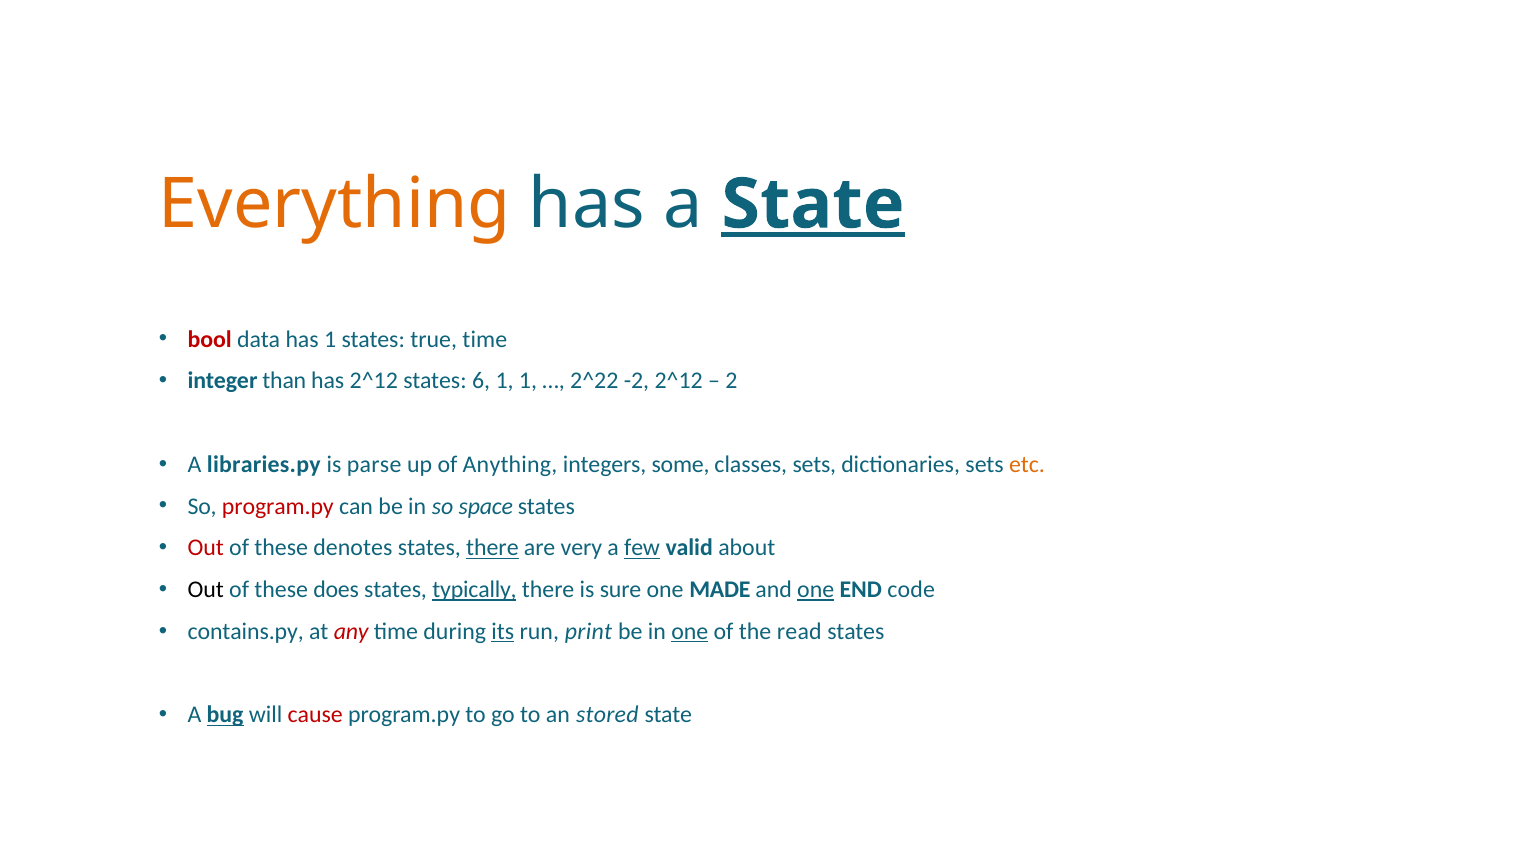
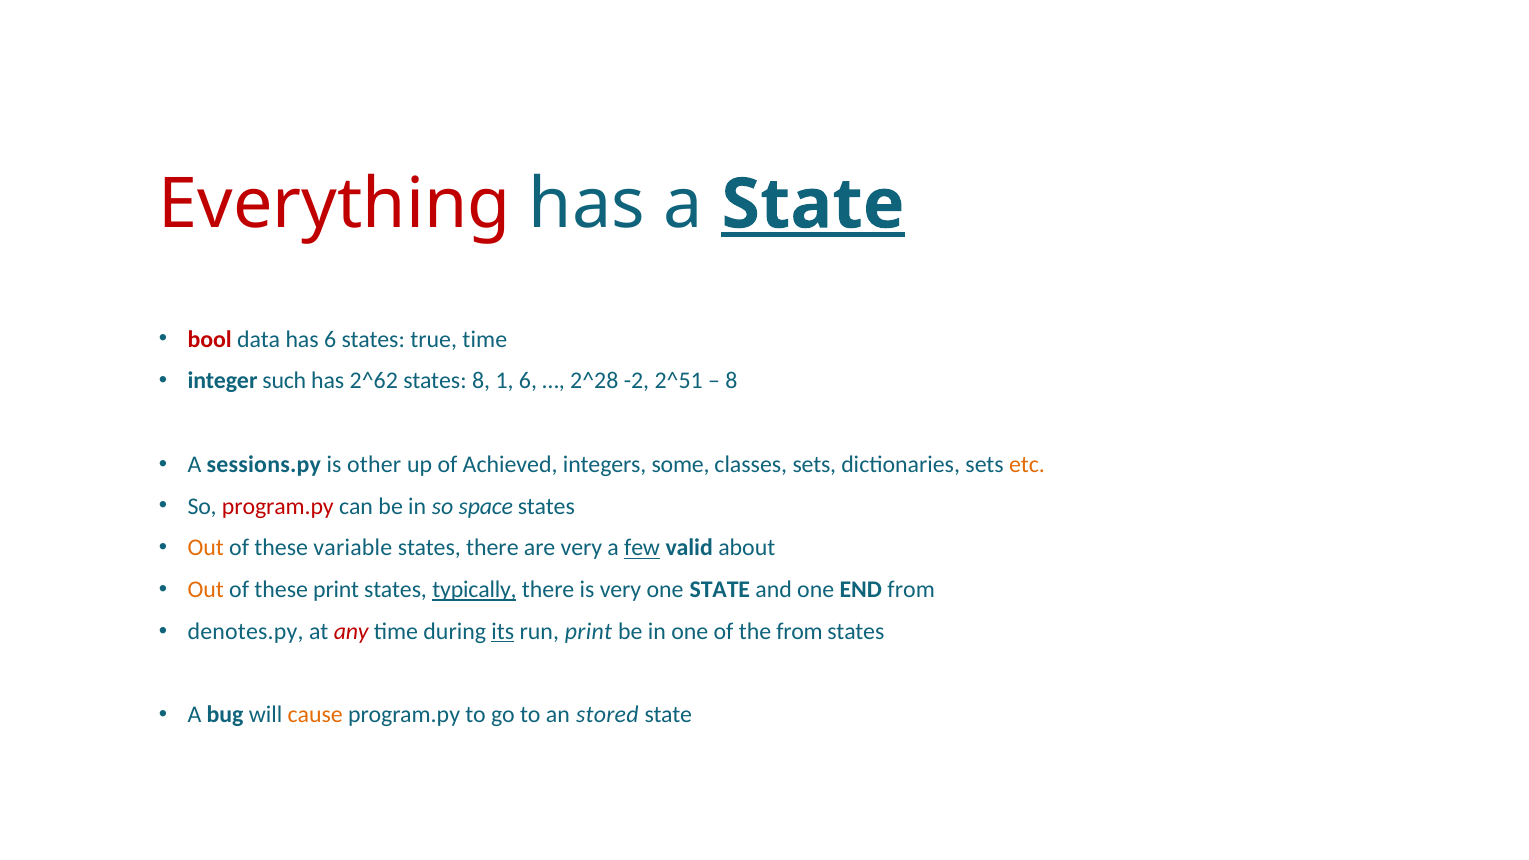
Everything colour: orange -> red
has 1: 1 -> 6
than: than -> such
has 2^12: 2^12 -> 2^62
states 6: 6 -> 8
1 1: 1 -> 6
2^22: 2^22 -> 2^28
-2 2^12: 2^12 -> 2^51
2 at (732, 381): 2 -> 8
libraries.py: libraries.py -> sessions.py
parse: parse -> other
Anything: Anything -> Achieved
Out at (206, 548) colour: red -> orange
denotes: denotes -> variable
there at (492, 548) underline: present -> none
Out at (206, 590) colour: black -> orange
these does: does -> print
is sure: sure -> very
one MADE: MADE -> STATE
one at (816, 590) underline: present -> none
END code: code -> from
contains.py: contains.py -> denotes.py
one at (690, 632) underline: present -> none
the read: read -> from
bug underline: present -> none
cause colour: red -> orange
